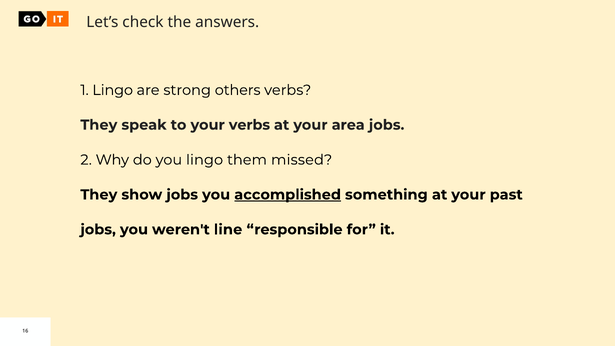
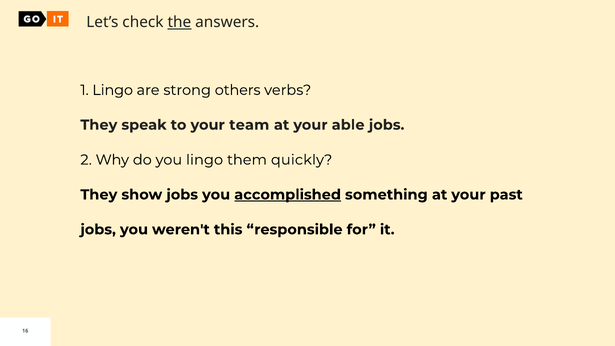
the underline: none -> present
your verbs: verbs -> team
area: area -> able
missed: missed -> quickly
line: line -> this
